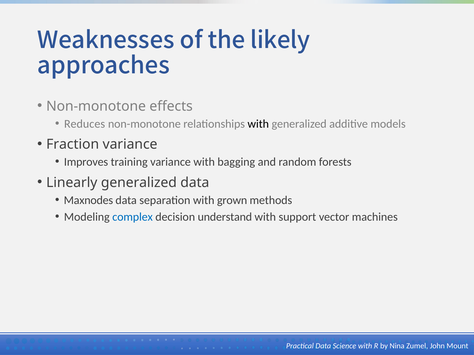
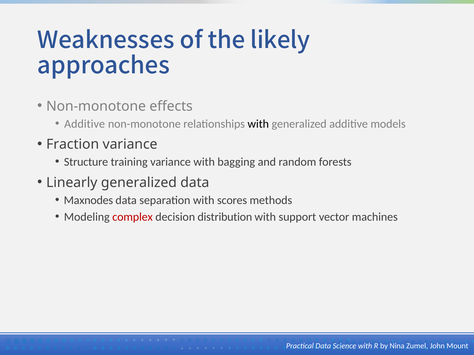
Reduces at (85, 124): Reduces -> Additive
Improves: Improves -> Structure
grown: grown -> scores
complex colour: blue -> red
understand: understand -> distribution
